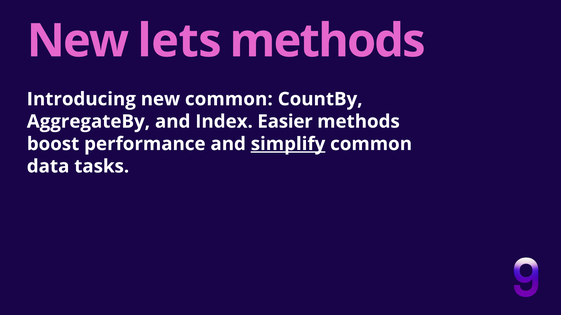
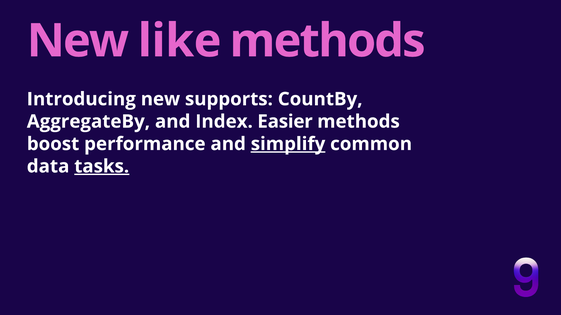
lets: lets -> like
new common: common -> supports
tasks underline: none -> present
